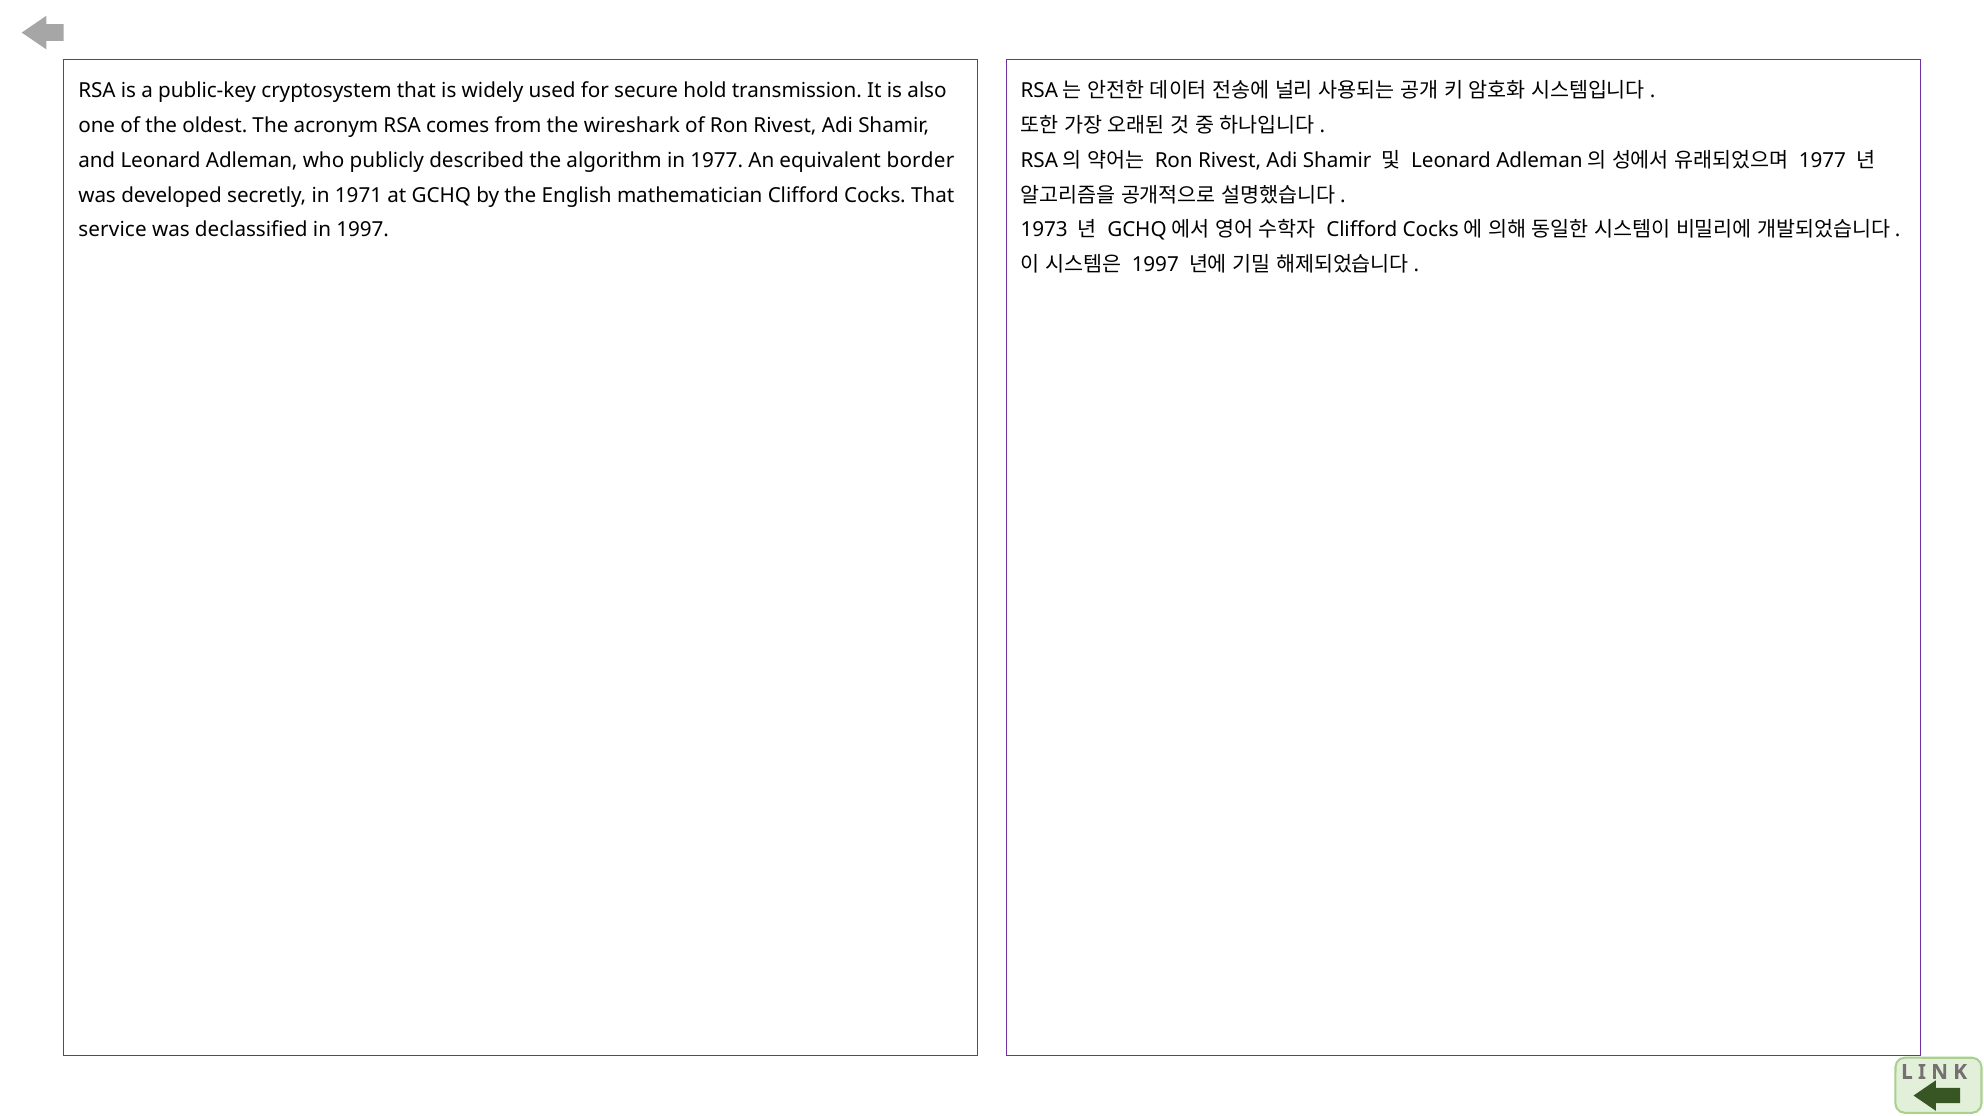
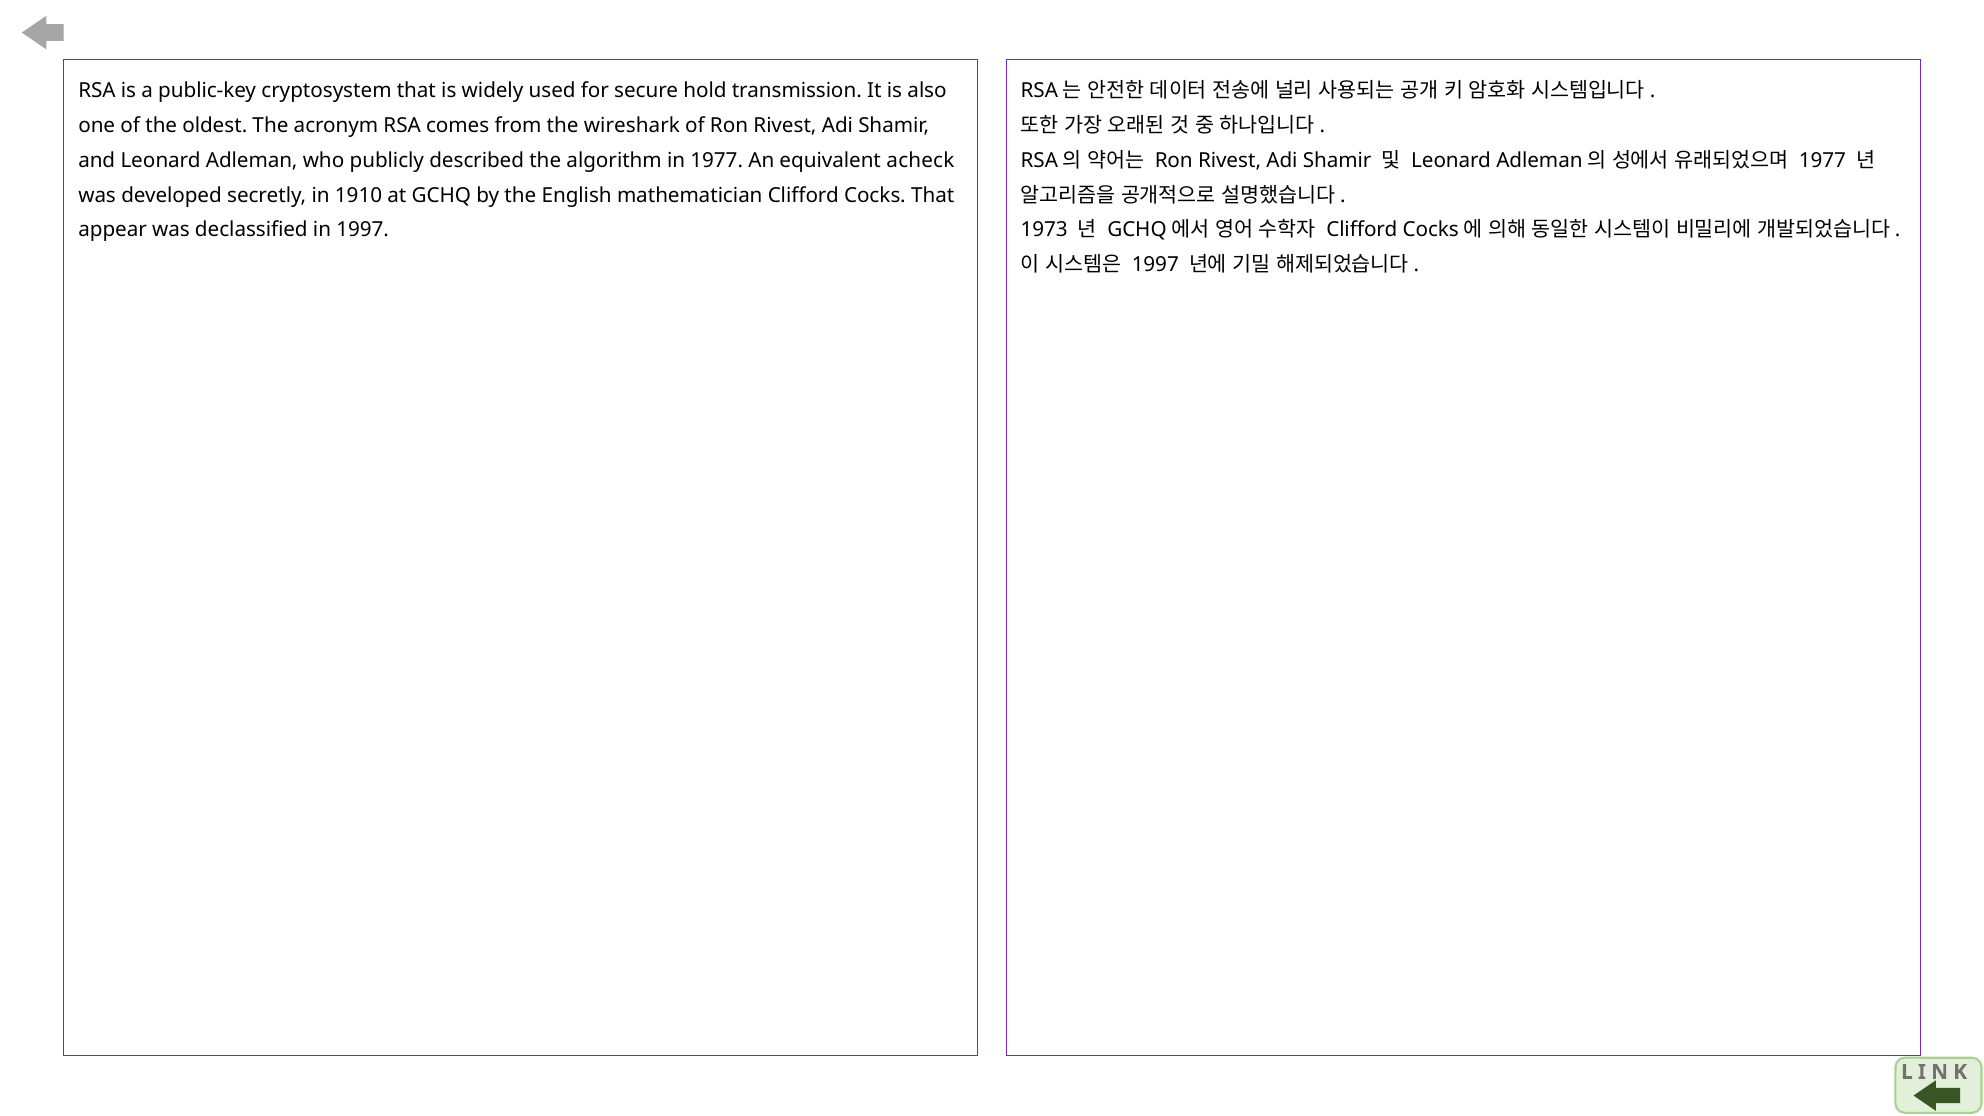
border: border -> acheck
1971: 1971 -> 1910
service: service -> appear
